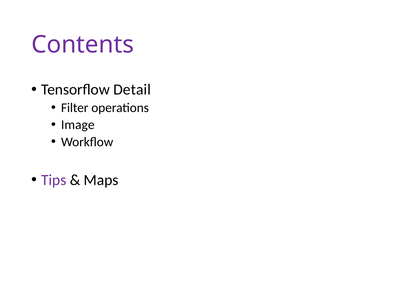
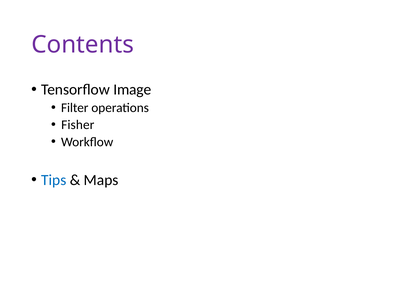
Detail: Detail -> Image
Image: Image -> Fisher
Tips colour: purple -> blue
